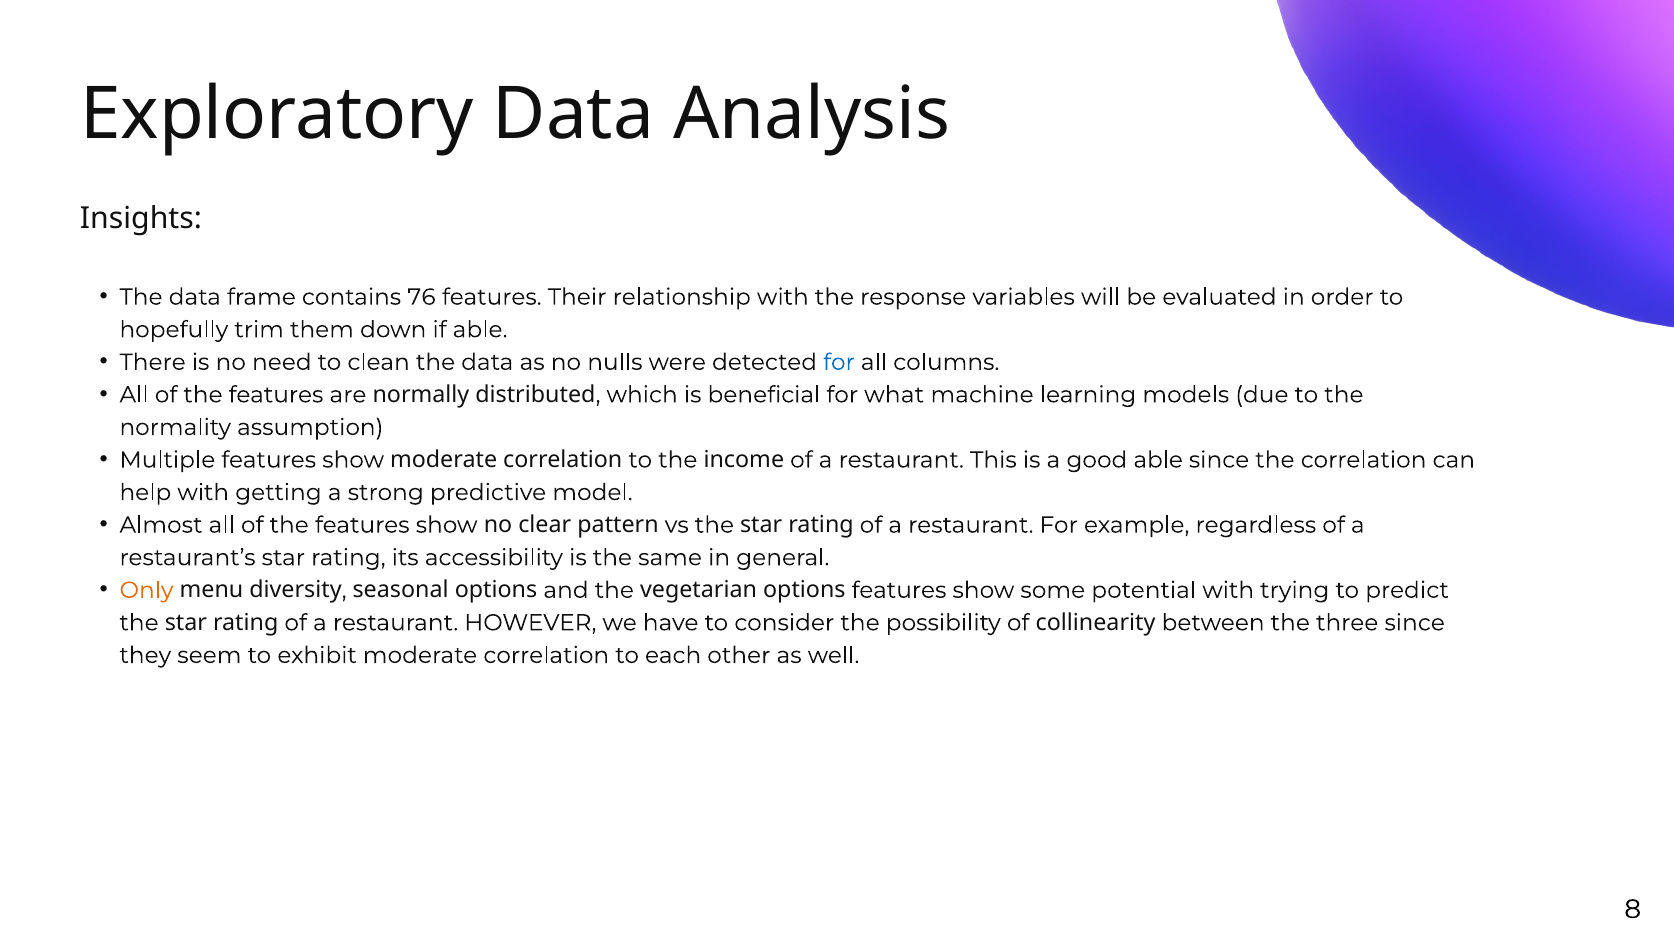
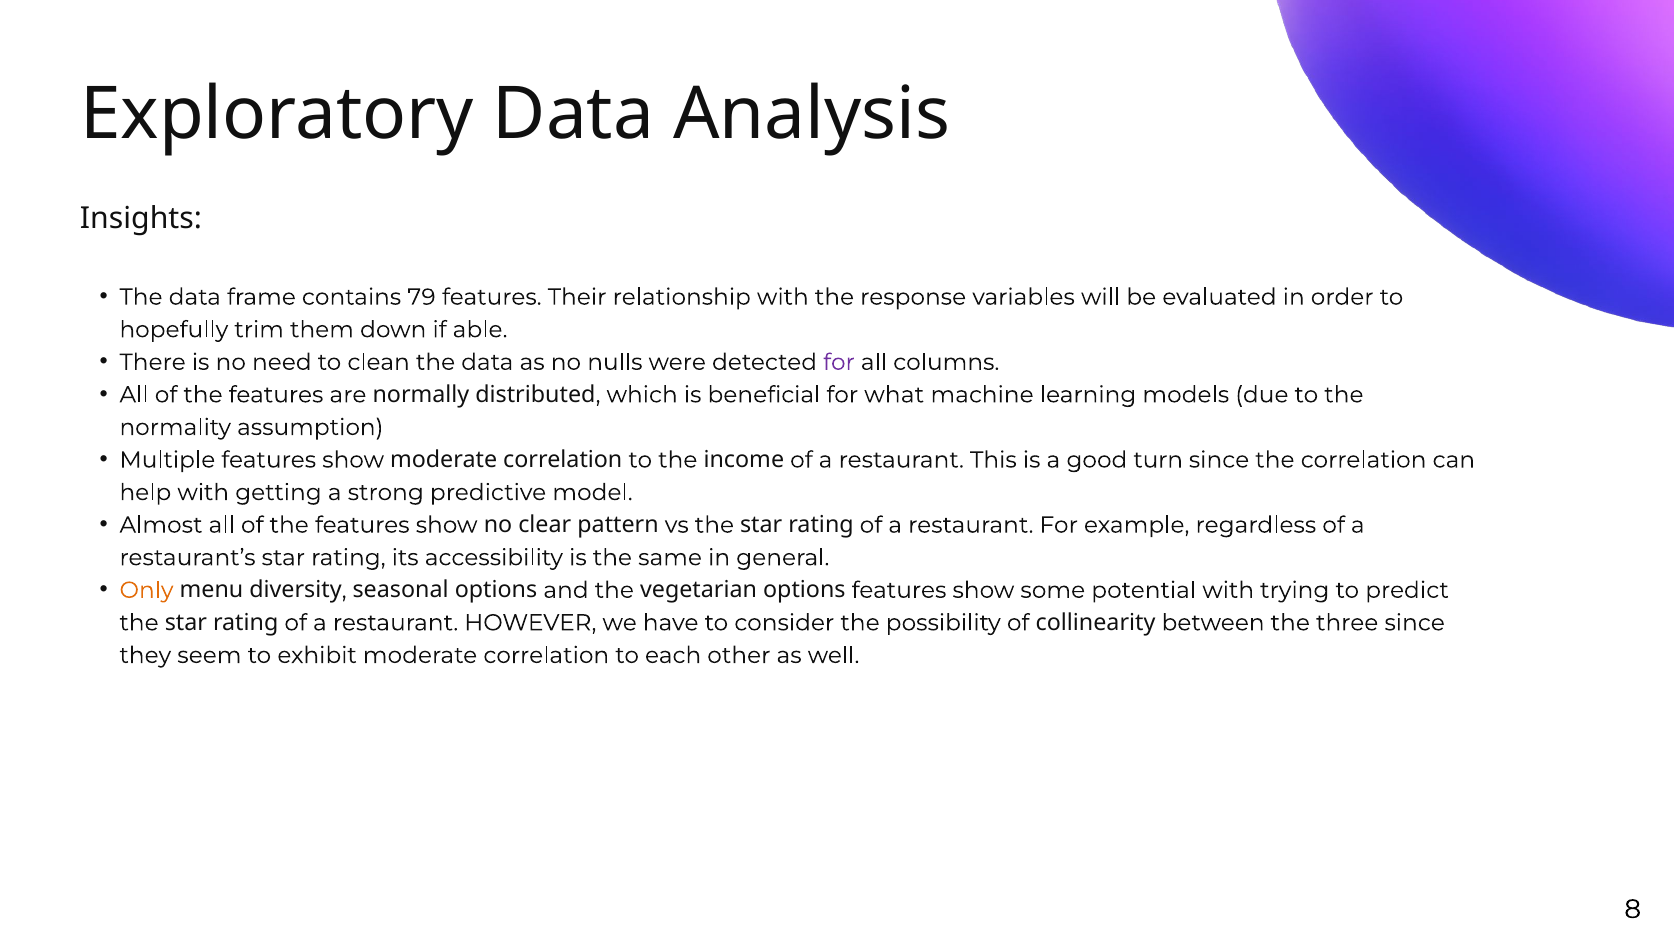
76: 76 -> 79
for at (839, 362) colour: blue -> purple
good able: able -> turn
